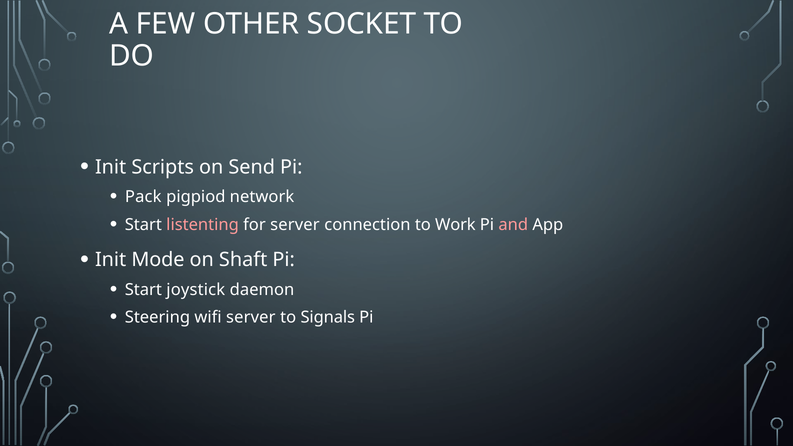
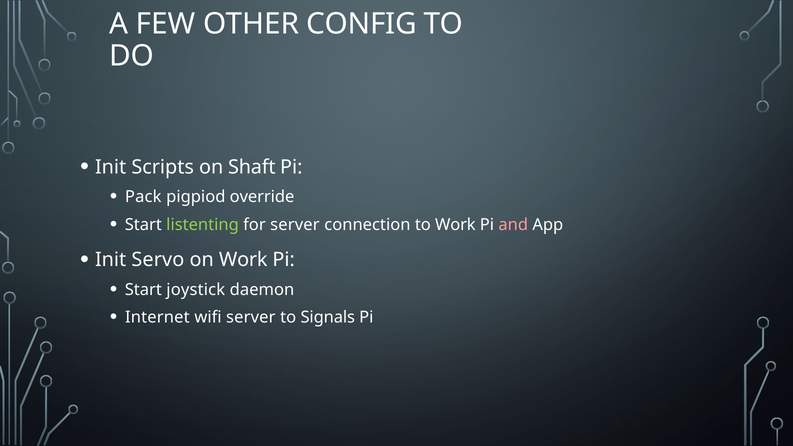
SOCKET: SOCKET -> CONFIG
Send: Send -> Shaft
network: network -> override
listenting colour: pink -> light green
Mode: Mode -> Servo
on Shaft: Shaft -> Work
Steering: Steering -> Internet
